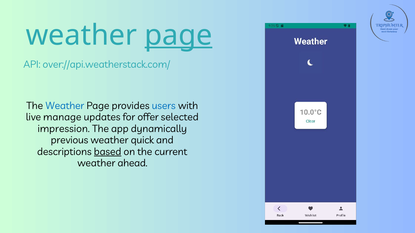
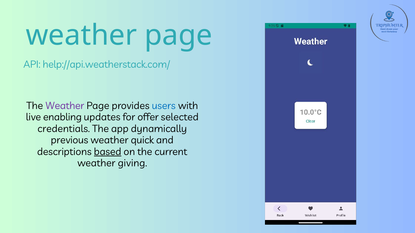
page at (178, 35) underline: present -> none
over://api.weatherstack.com/: over://api.weatherstack.com/ -> help://api.weatherstack.com/
Weather at (65, 106) colour: blue -> purple
manage: manage -> enabling
impression: impression -> credentials
ahead: ahead -> giving
